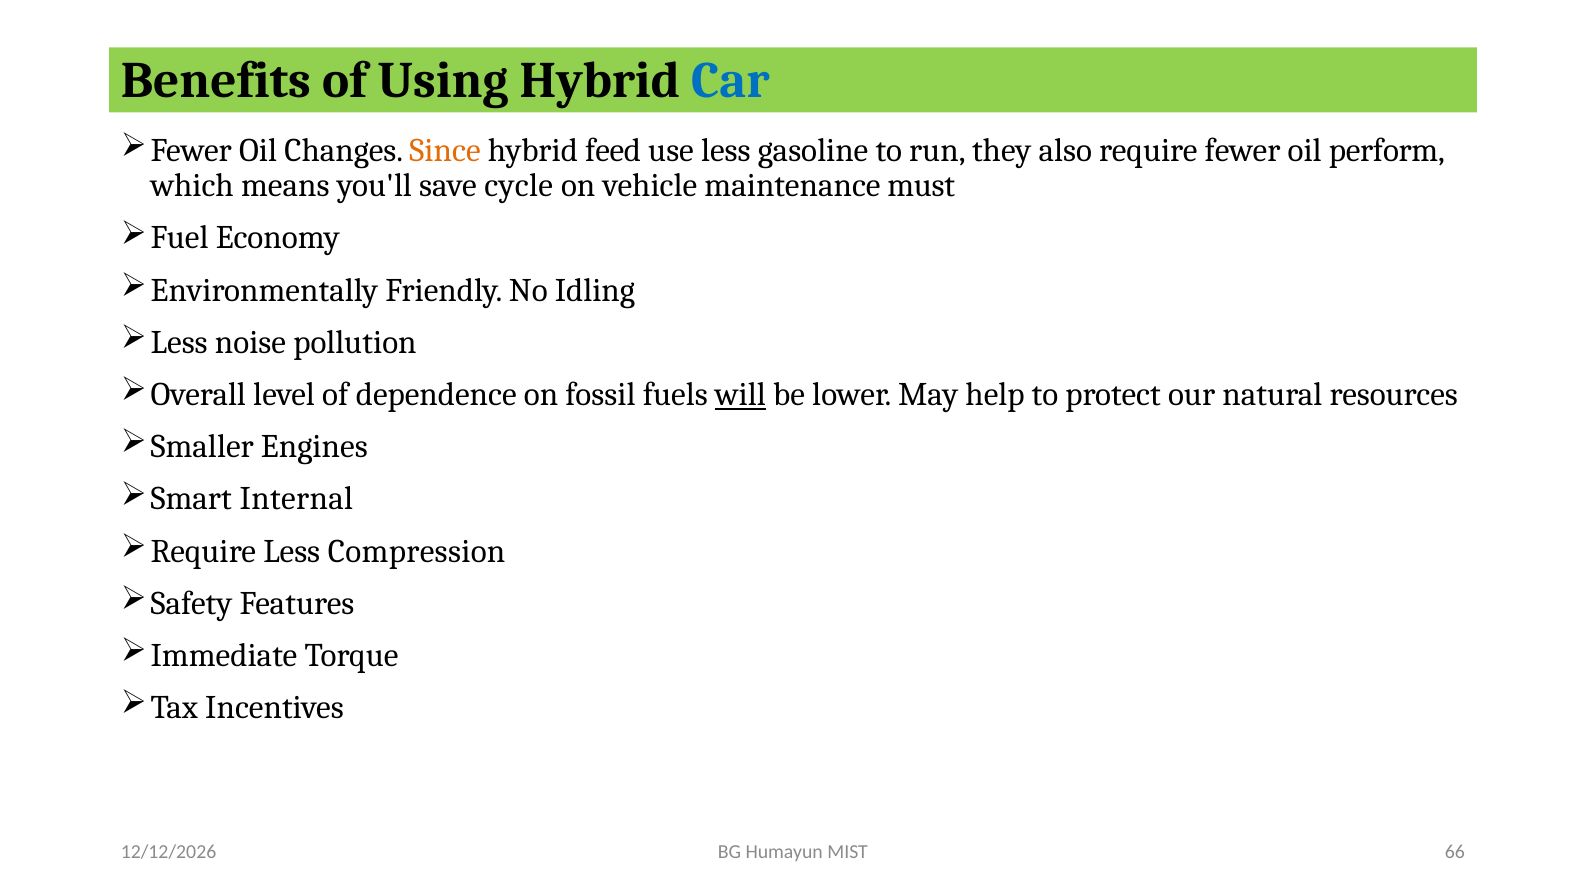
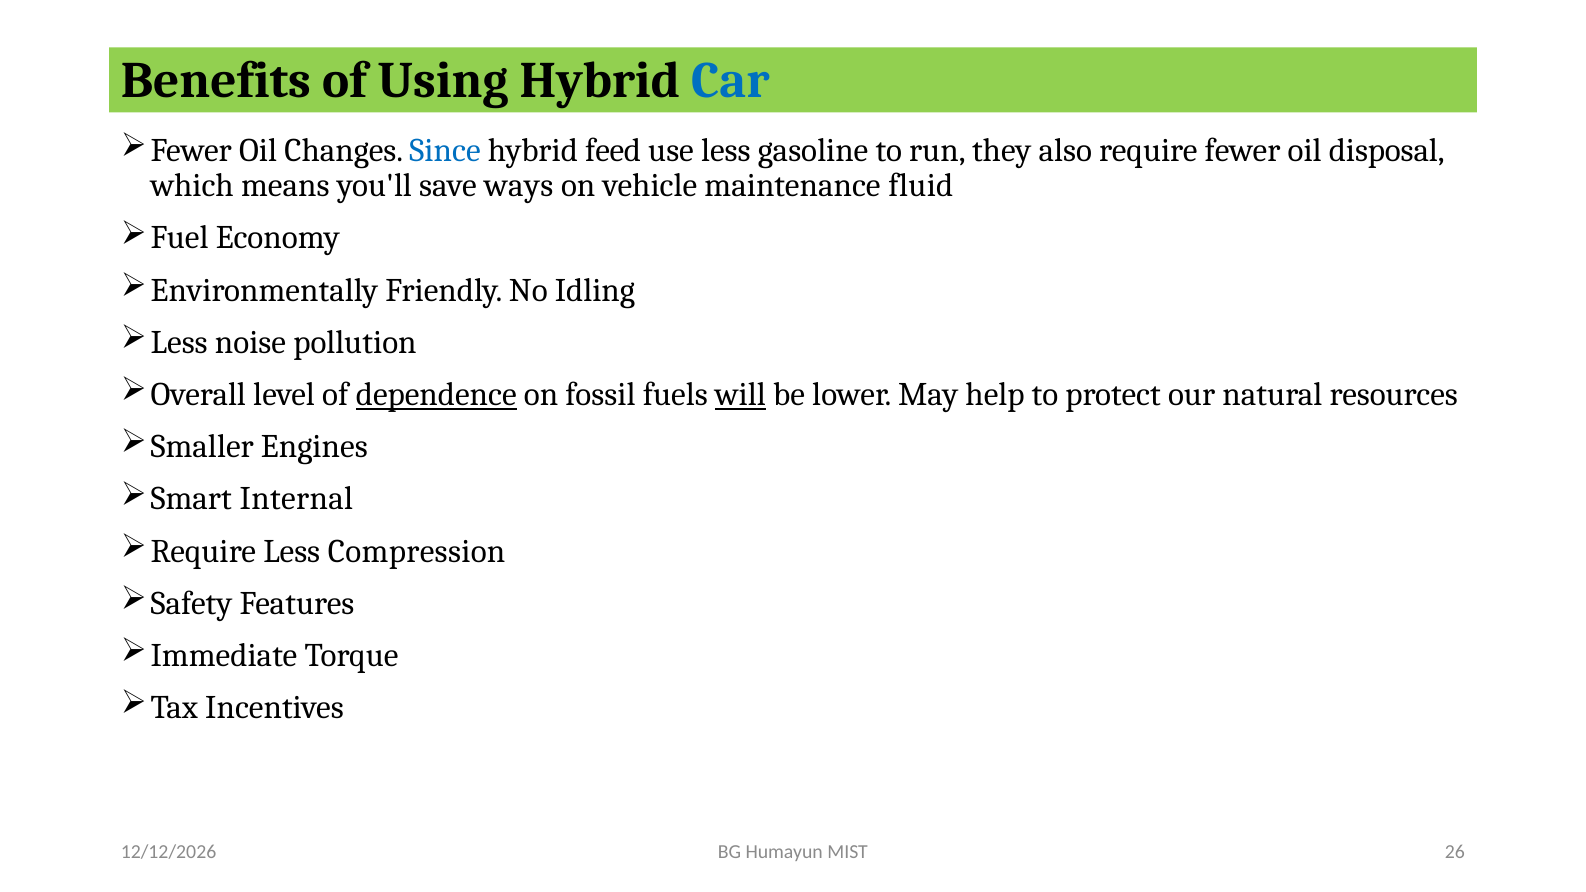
Since colour: orange -> blue
perform: perform -> disposal
cycle: cycle -> ways
must: must -> fluid
dependence underline: none -> present
66: 66 -> 26
